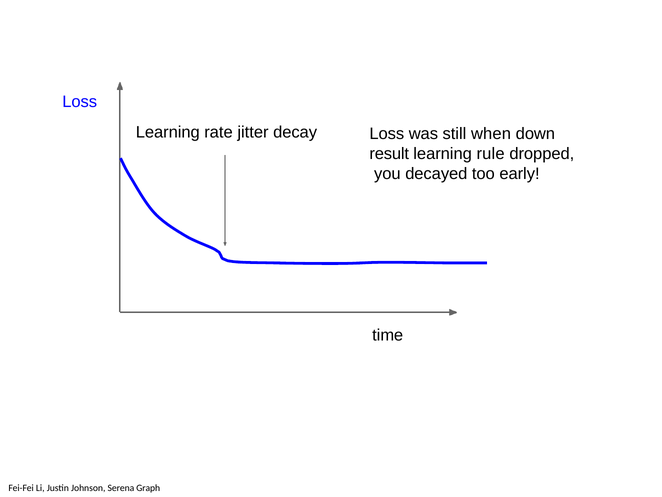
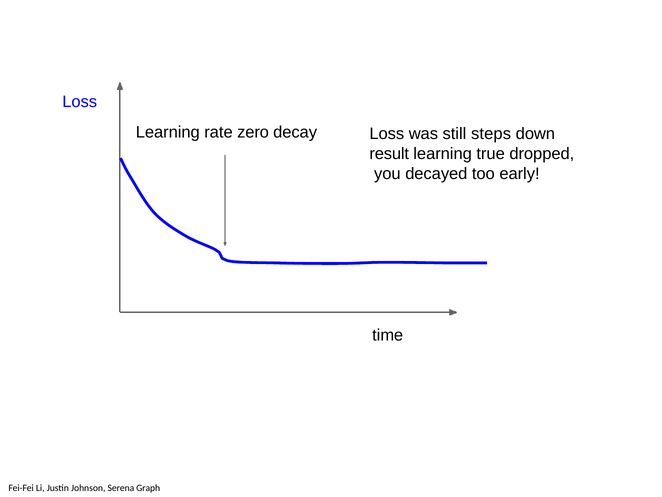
jitter: jitter -> zero
when: when -> steps
rule: rule -> true
